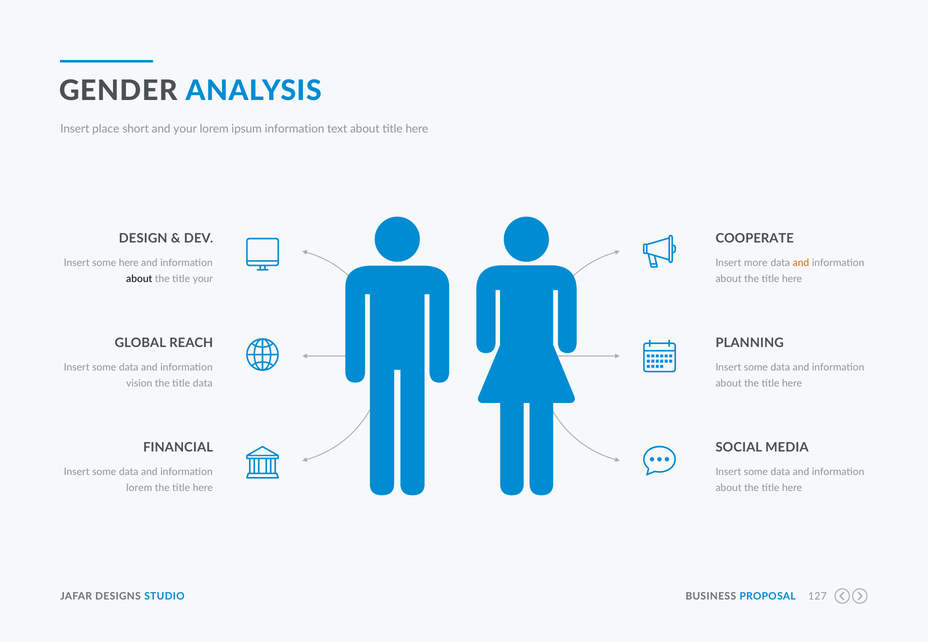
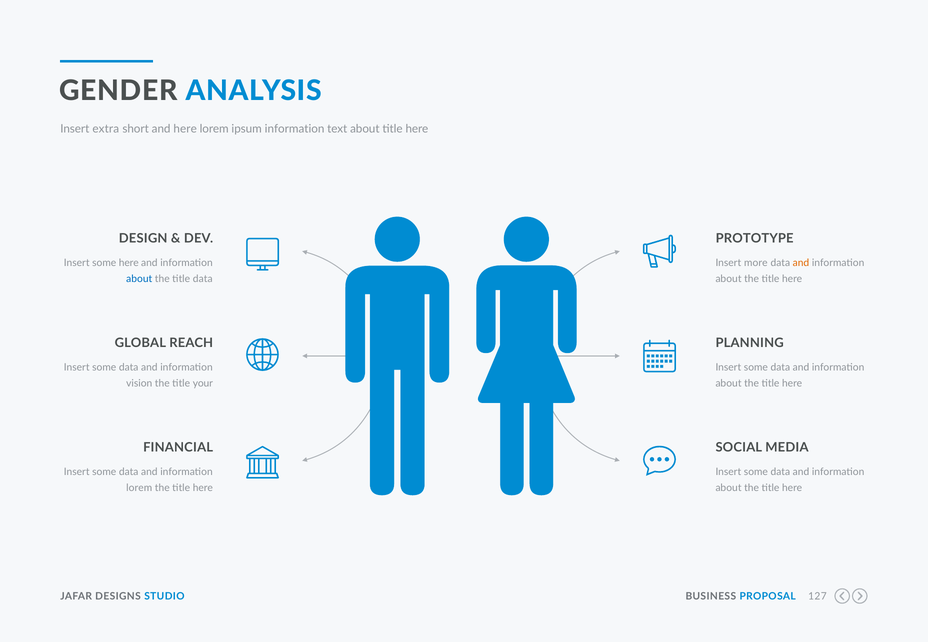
place: place -> extra
and your: your -> here
COOPERATE: COOPERATE -> PROTOTYPE
about at (139, 279) colour: black -> blue
title your: your -> data
title data: data -> your
